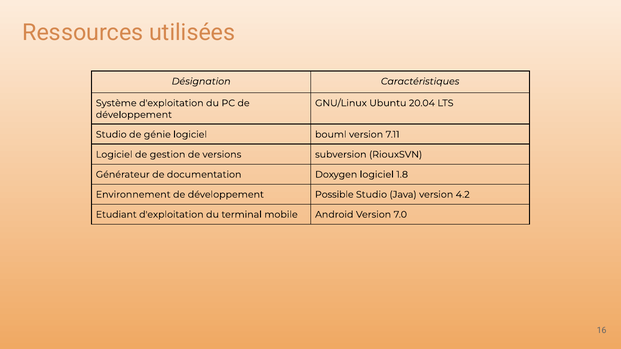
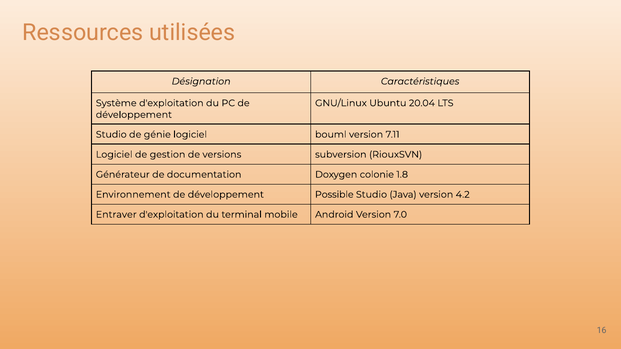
Doxygen logiciel: logiciel -> colonie
Etudiant: Etudiant -> Entraver
